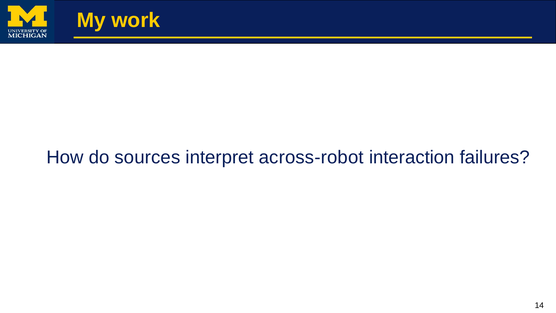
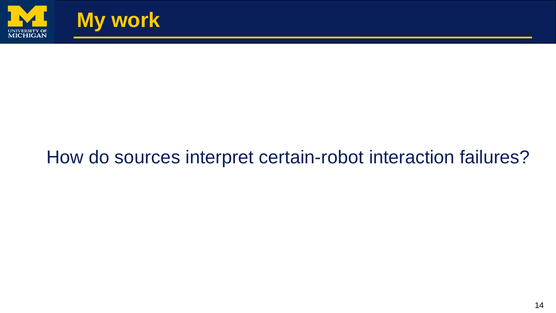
across-robot: across-robot -> certain-robot
